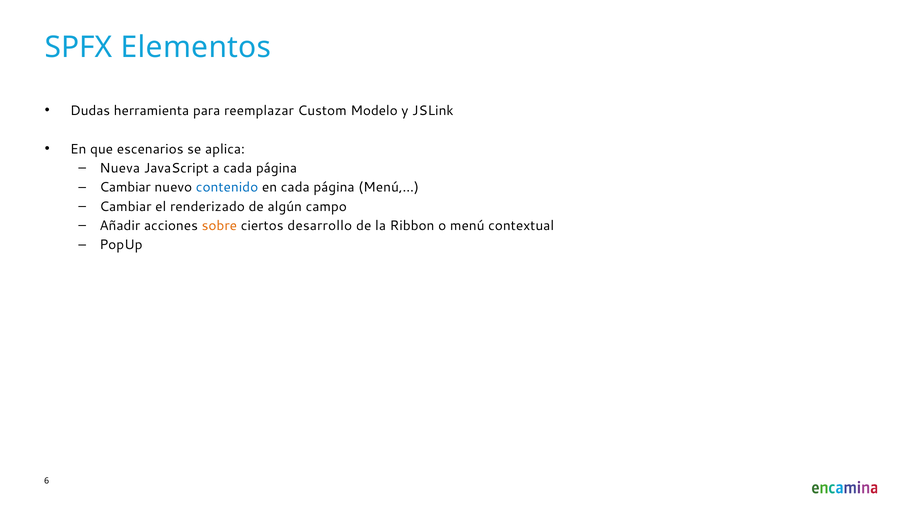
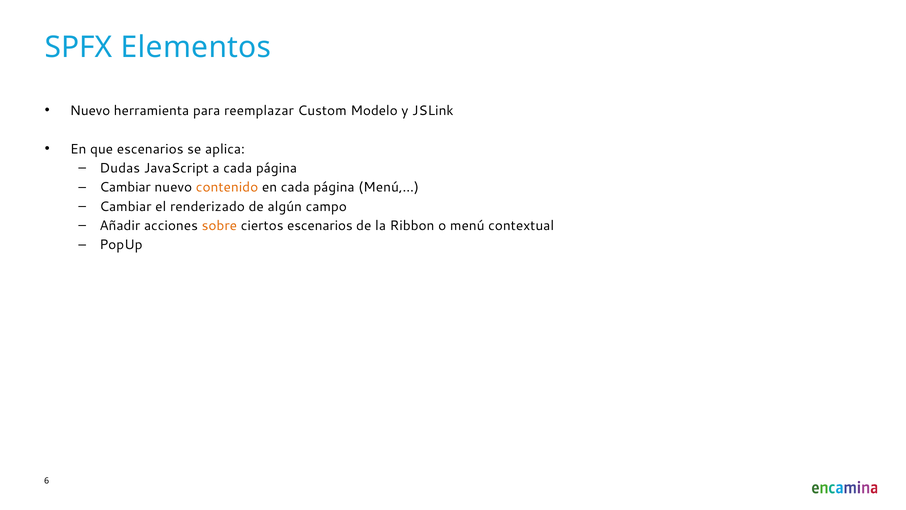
Dudas at (90, 111): Dudas -> Nuevo
Nueva: Nueva -> Dudas
contenido colour: blue -> orange
ciertos desarrollo: desarrollo -> escenarios
